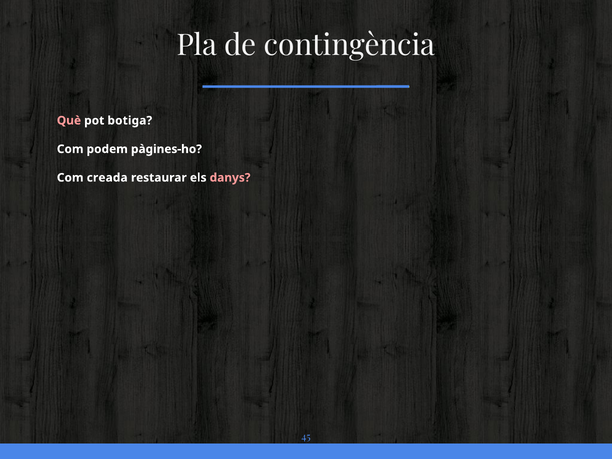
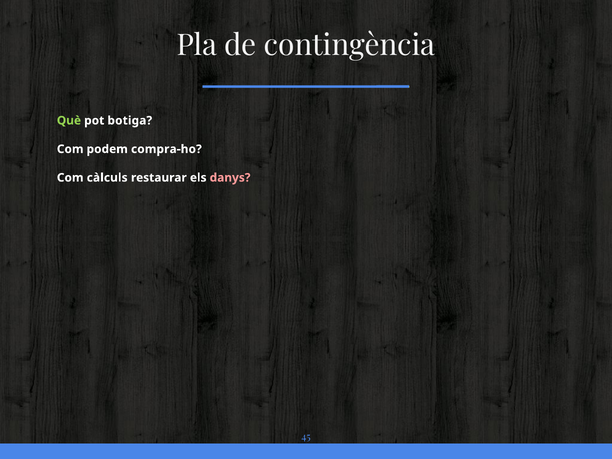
Què colour: pink -> light green
pàgines-ho: pàgines-ho -> compra-ho
creada: creada -> càlculs
